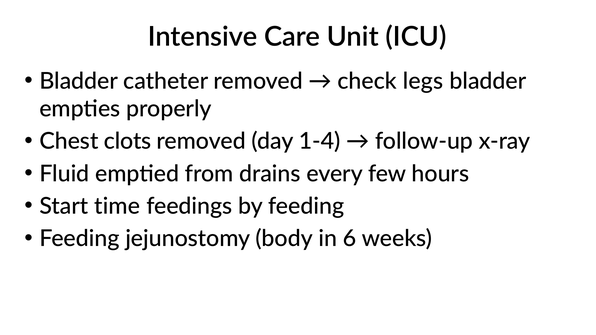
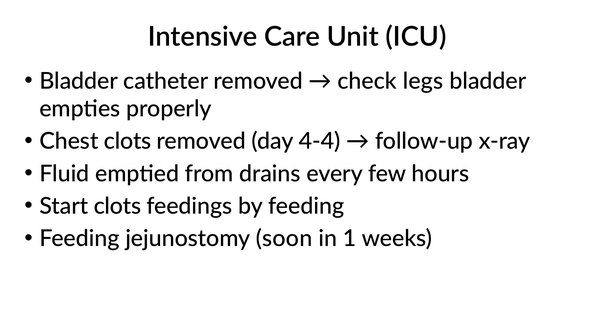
1-4: 1-4 -> 4-4
Start time: time -> clots
body: body -> soon
6: 6 -> 1
